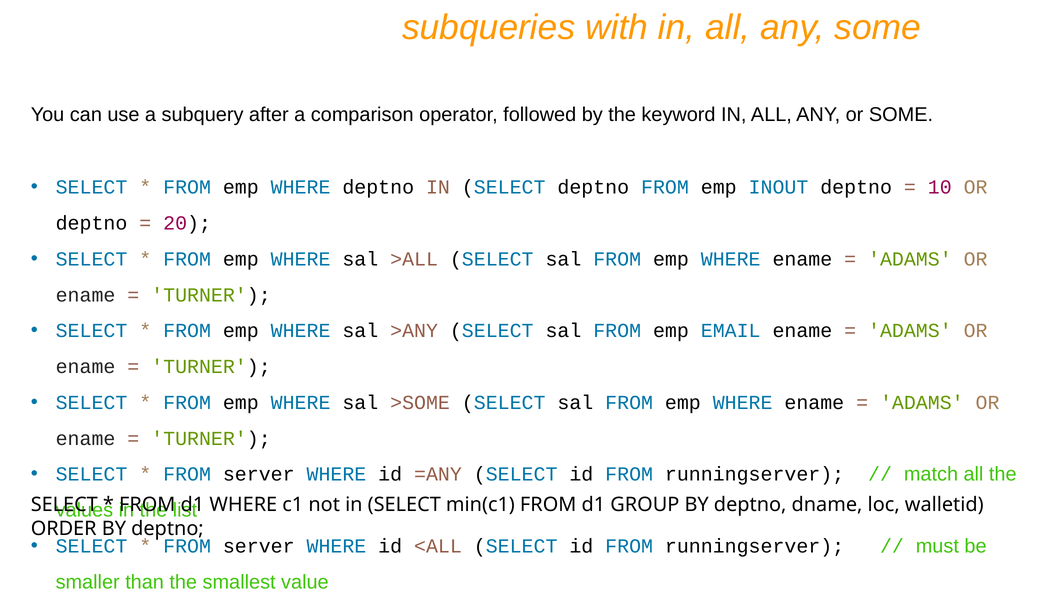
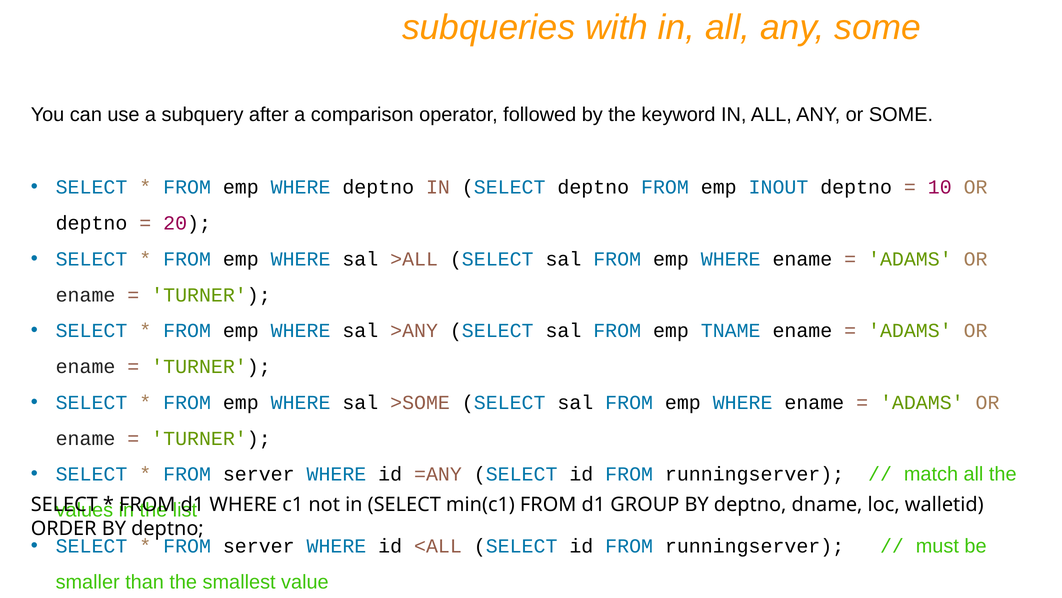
EMAIL: EMAIL -> TNAME
